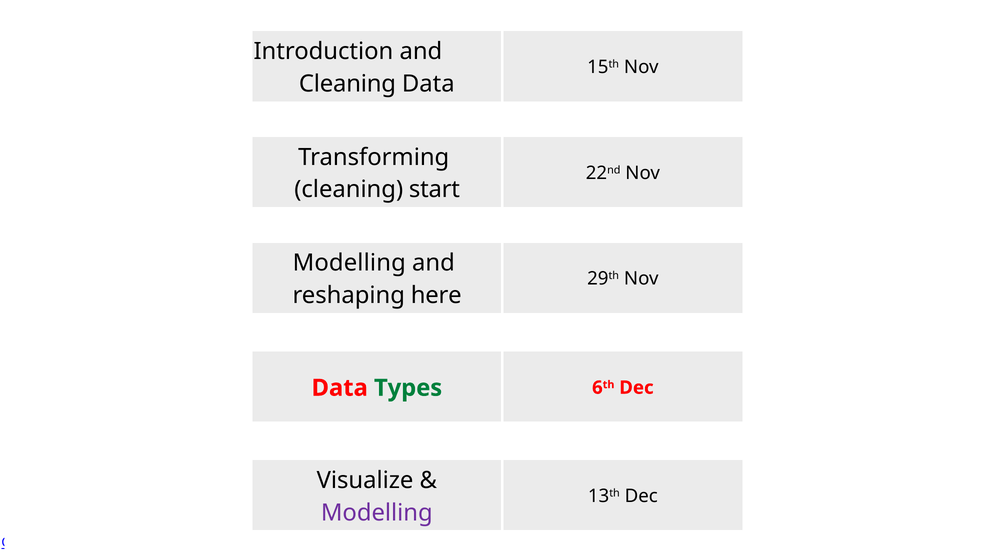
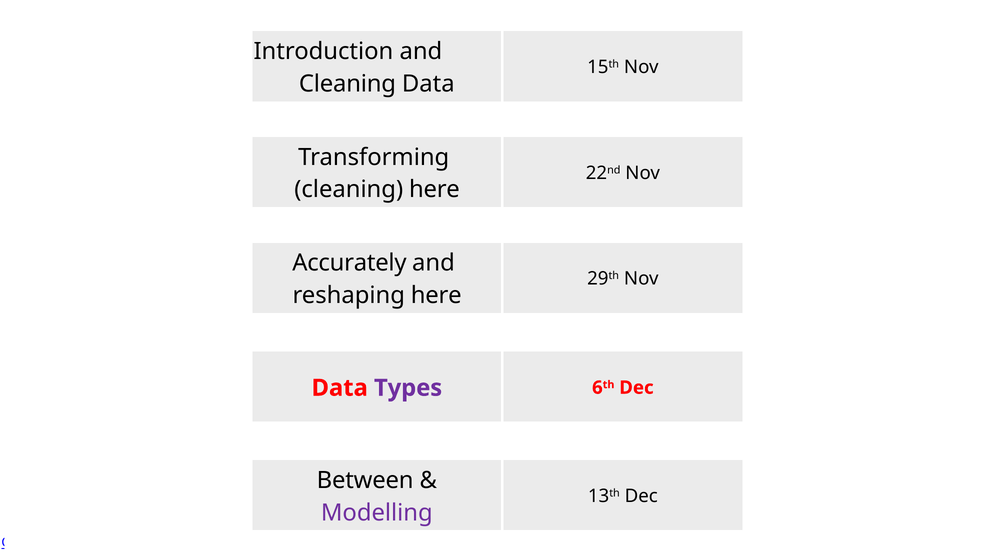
cleaning start: start -> here
Modelling at (349, 263): Modelling -> Accurately
Types colour: green -> purple
Visualize: Visualize -> Between
